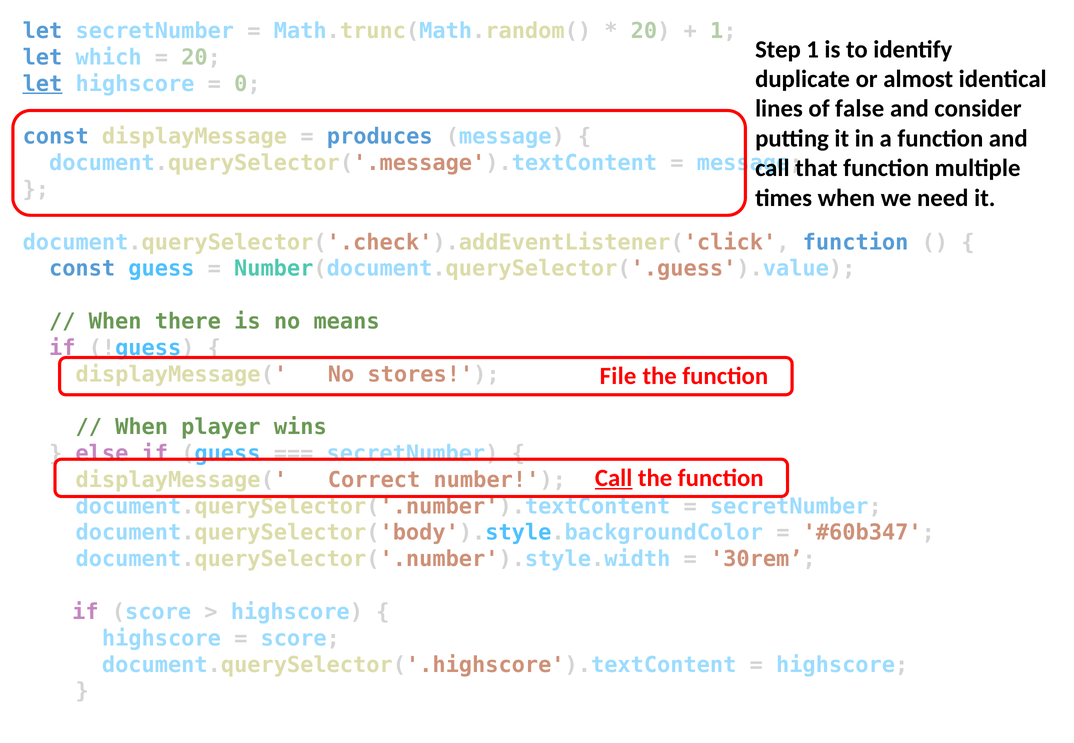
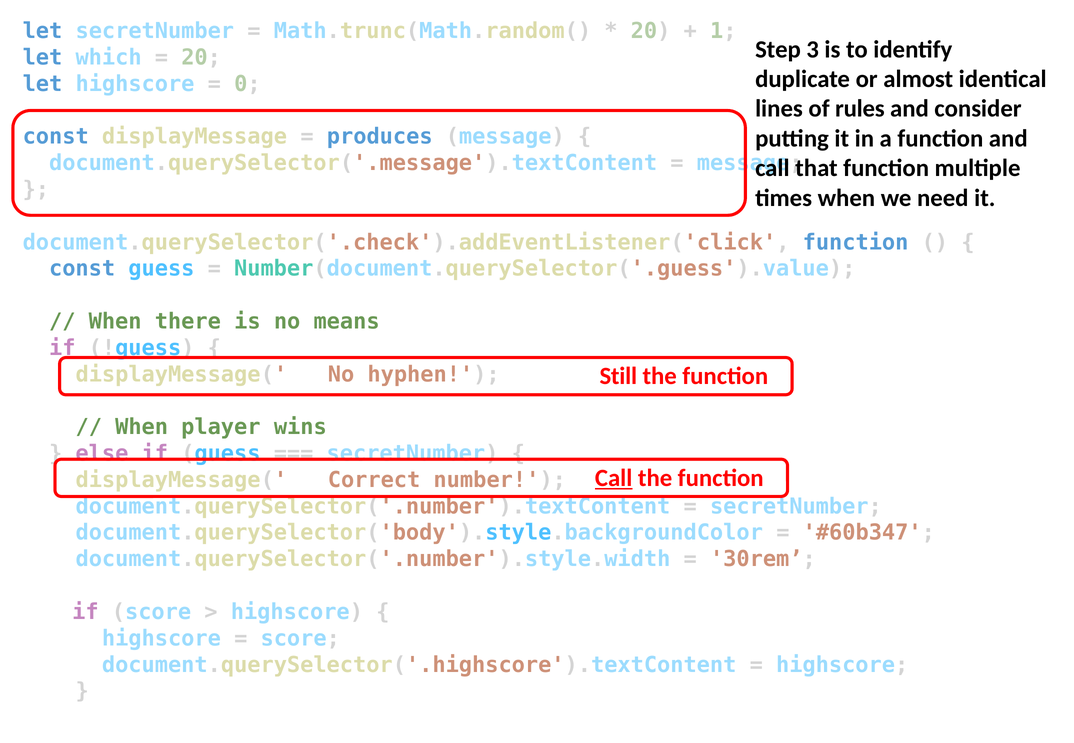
Step 1: 1 -> 3
let at (42, 84) underline: present -> none
false: false -> rules
stores: stores -> hyphen
File: File -> Still
